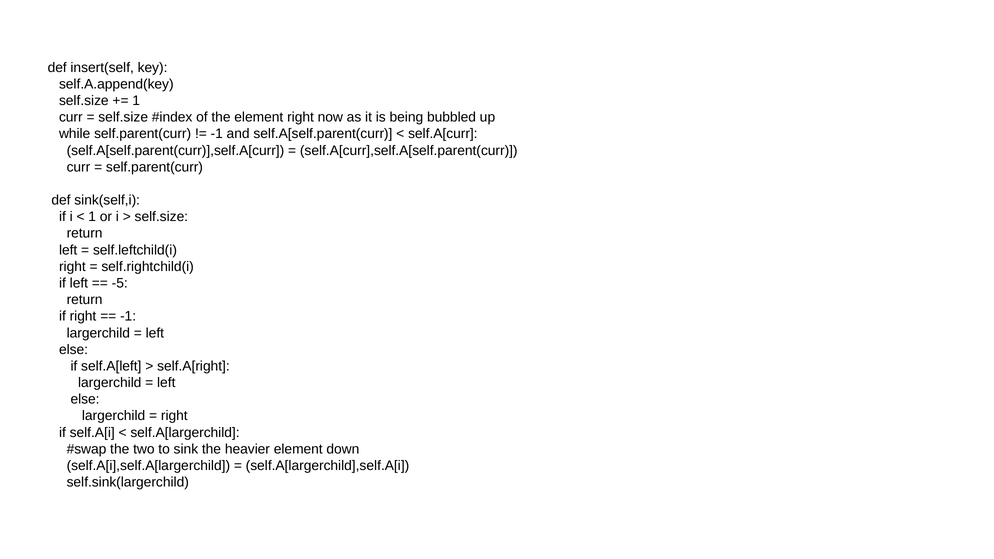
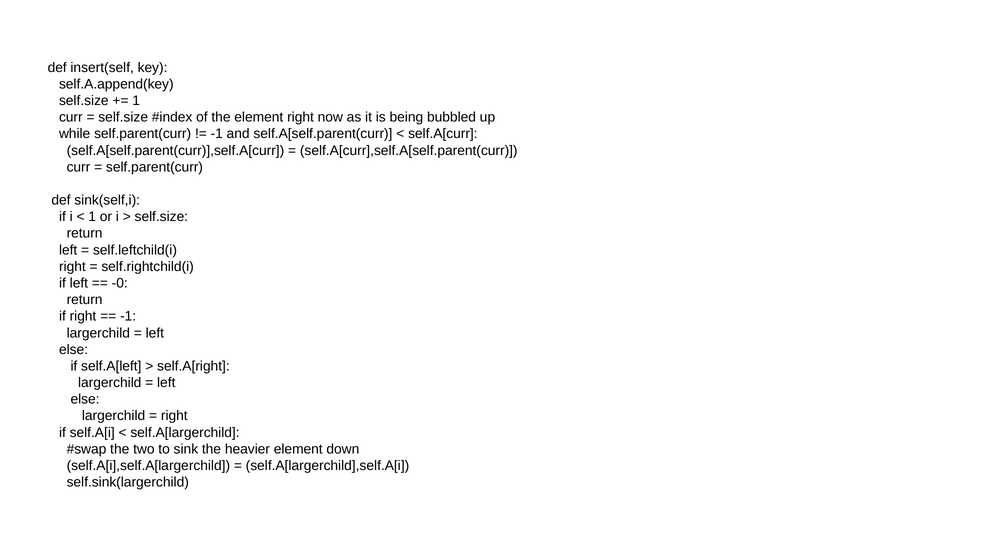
-5: -5 -> -0
